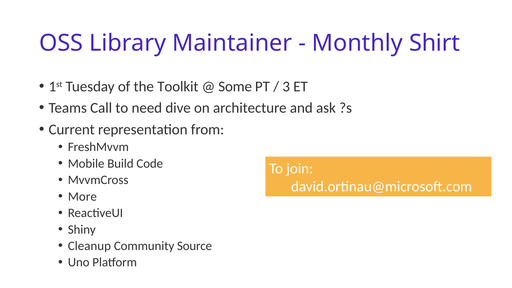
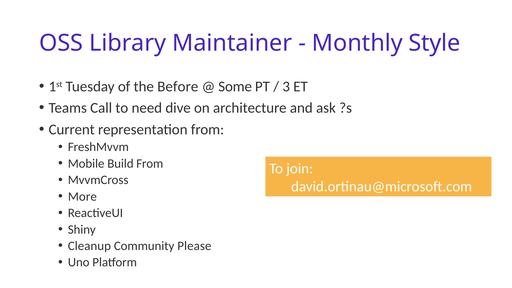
Shirt: Shirt -> Style
Toolkit: Toolkit -> Before
Build Code: Code -> From
Source: Source -> Please
